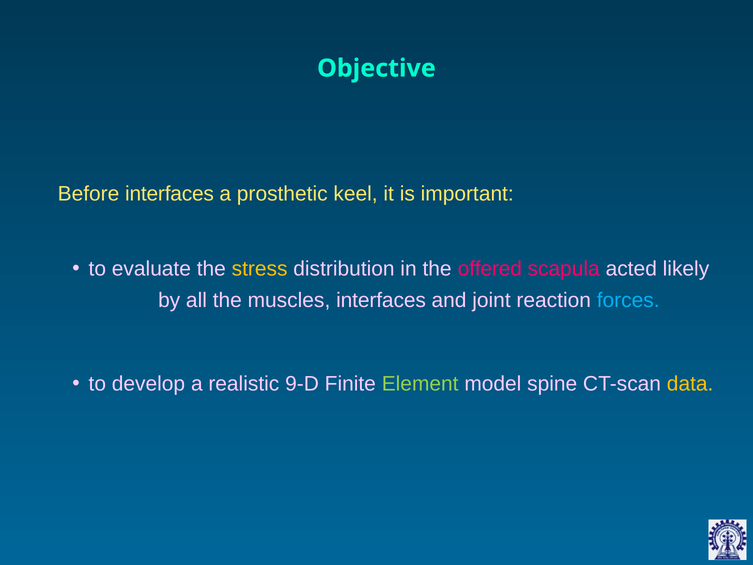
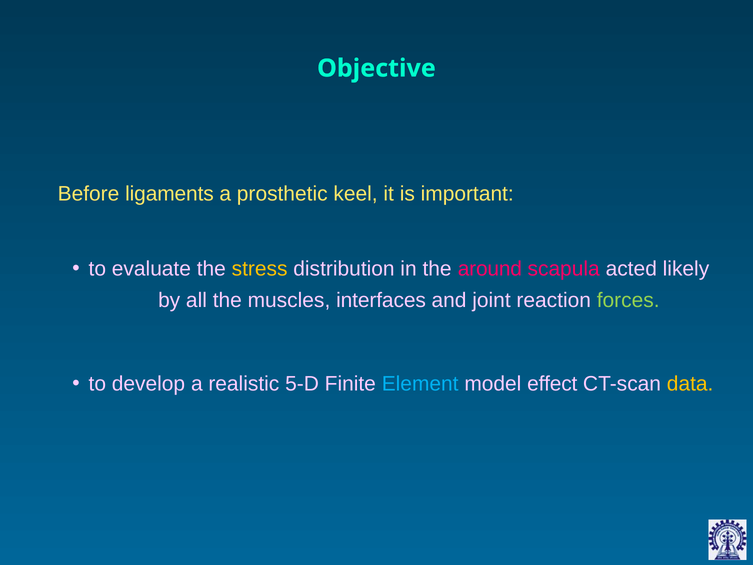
Before interfaces: interfaces -> ligaments
offered: offered -> around
forces colour: light blue -> light green
9-D: 9-D -> 5-D
Element colour: light green -> light blue
spine: spine -> effect
